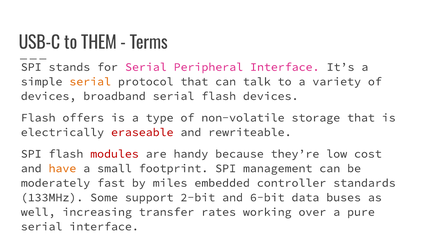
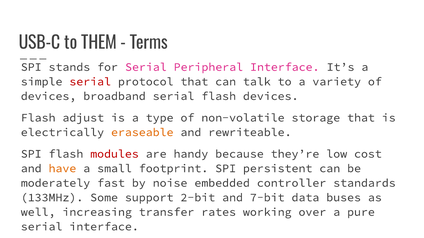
serial at (90, 82) colour: orange -> red
offers: offers -> adjust
eraseable colour: red -> orange
management: management -> persistent
miles: miles -> noise
6-bit: 6-bit -> 7-bit
